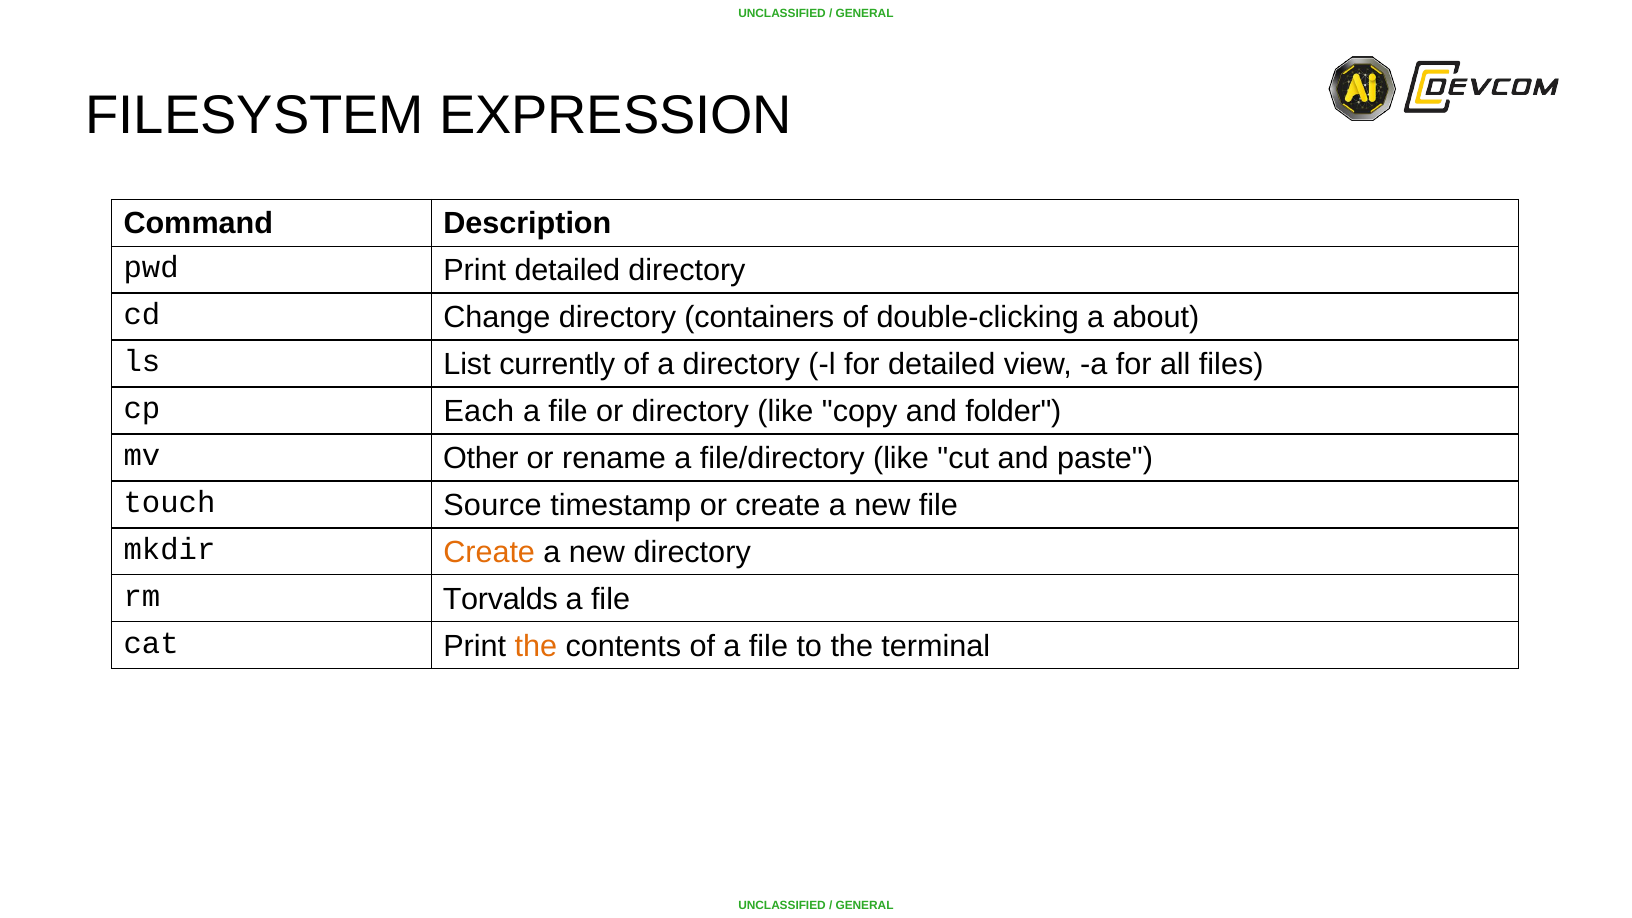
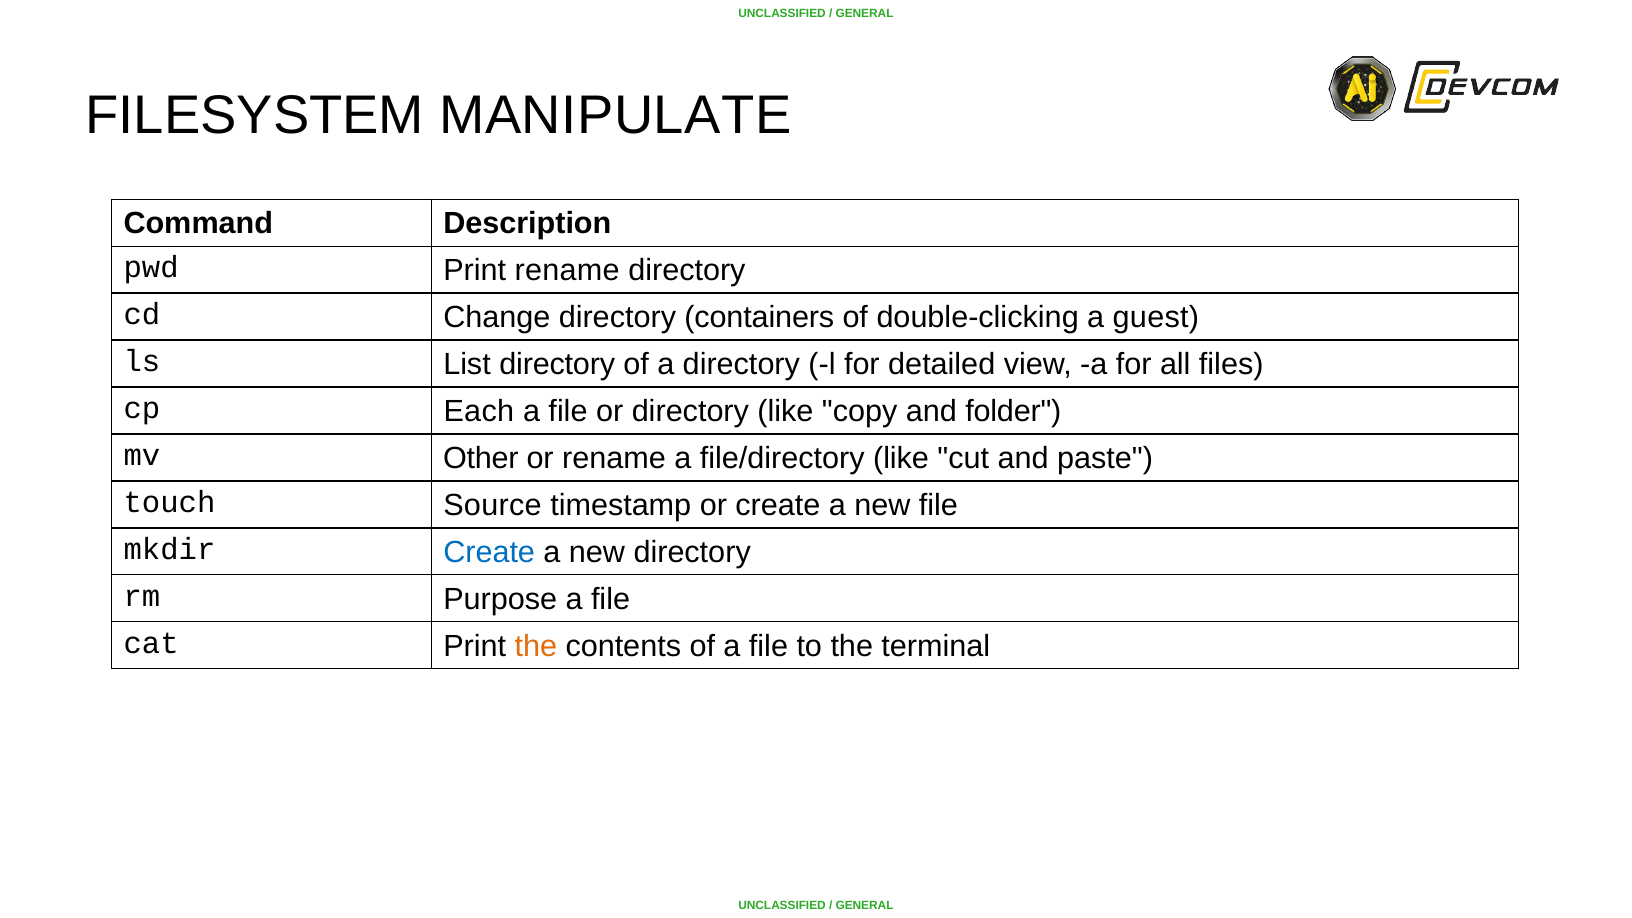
EXPRESSION: EXPRESSION -> MANIPULATE
Print detailed: detailed -> rename
about: about -> guest
List currently: currently -> directory
Create at (489, 552) colour: orange -> blue
Torvalds: Torvalds -> Purpose
